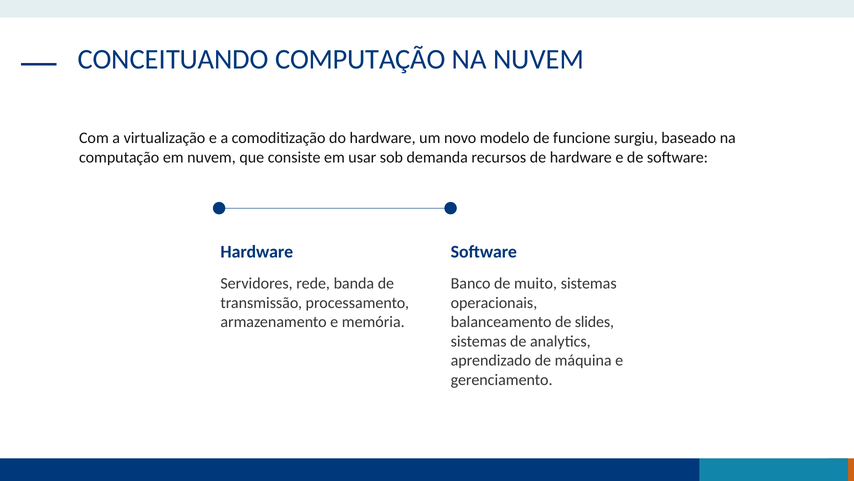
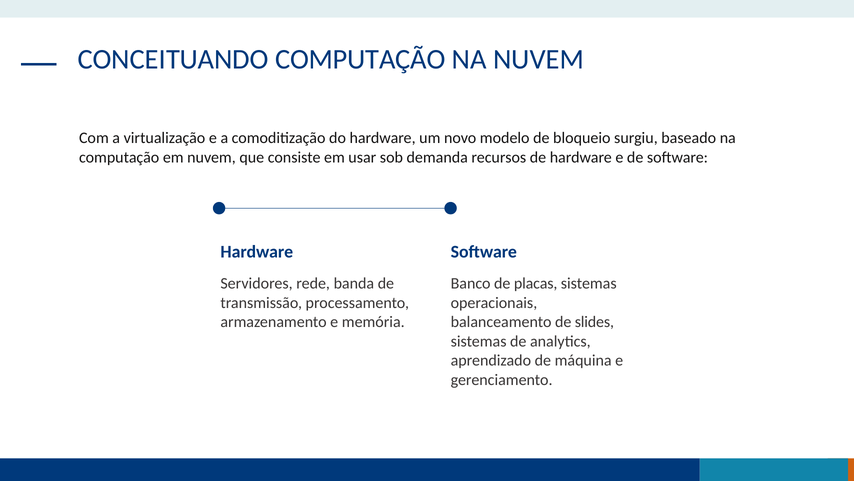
funcione: funcione -> bloqueio
muito: muito -> placas
